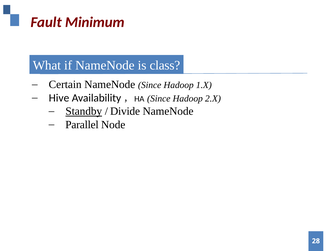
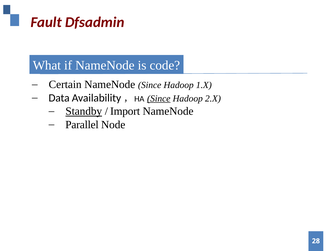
Minimum: Minimum -> Dfsadmin
class: class -> code
Hive: Hive -> Data
Since at (159, 99) underline: none -> present
Divide: Divide -> Import
